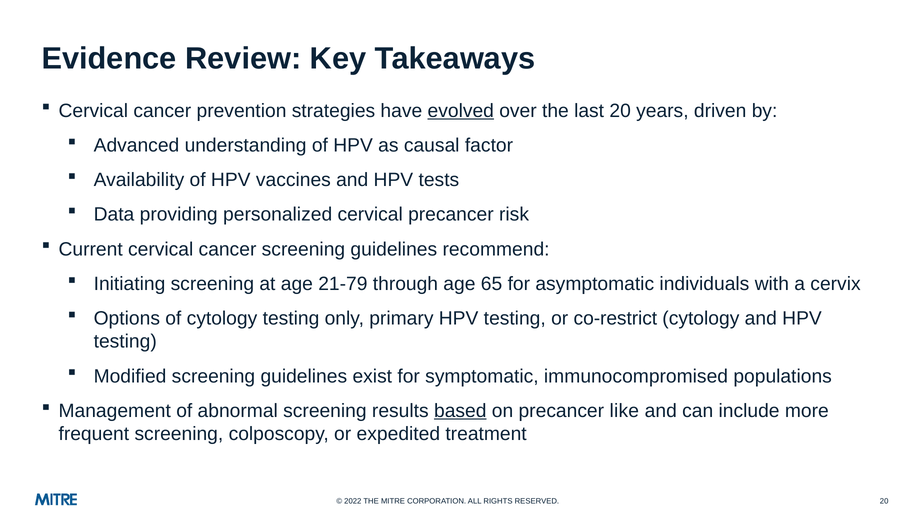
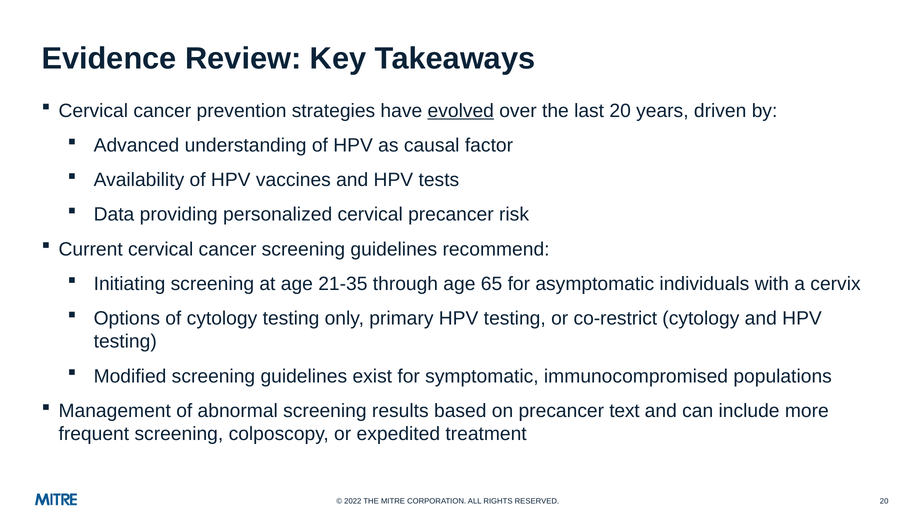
21-79: 21-79 -> 21-35
based underline: present -> none
like: like -> text
